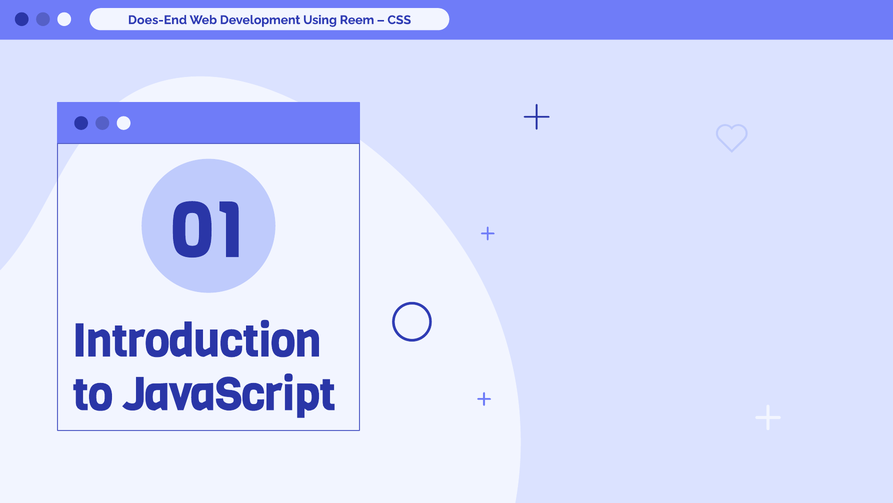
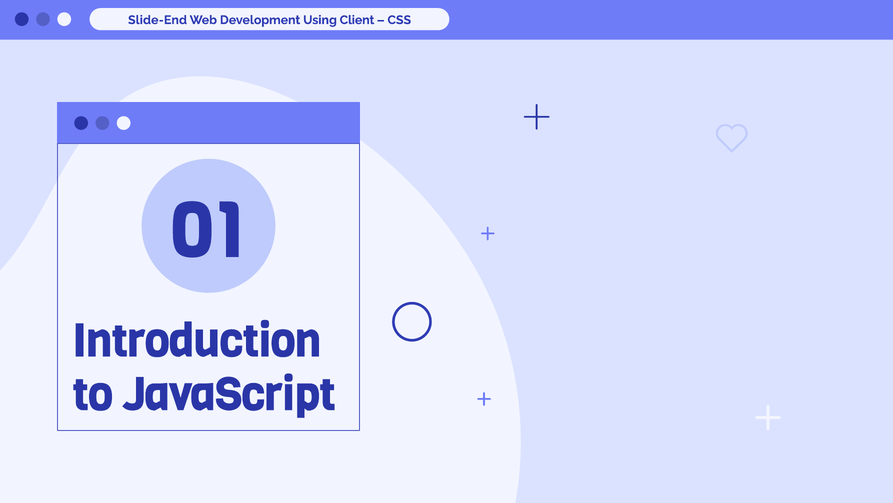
Does-End: Does-End -> Slide-End
Reem: Reem -> Client
